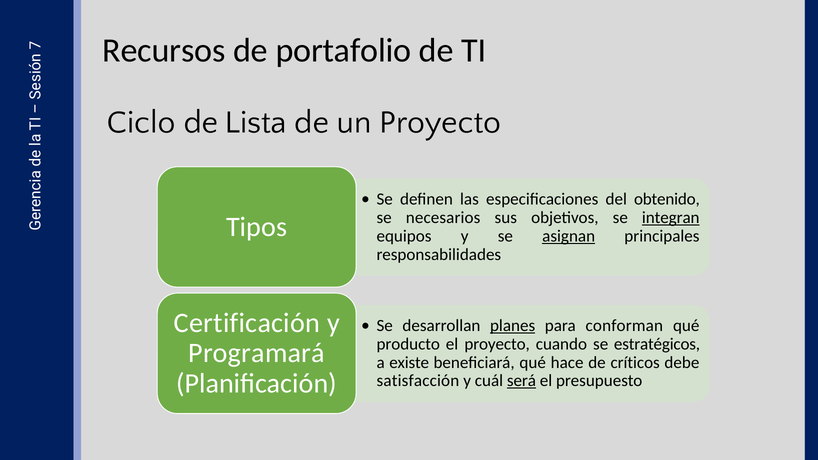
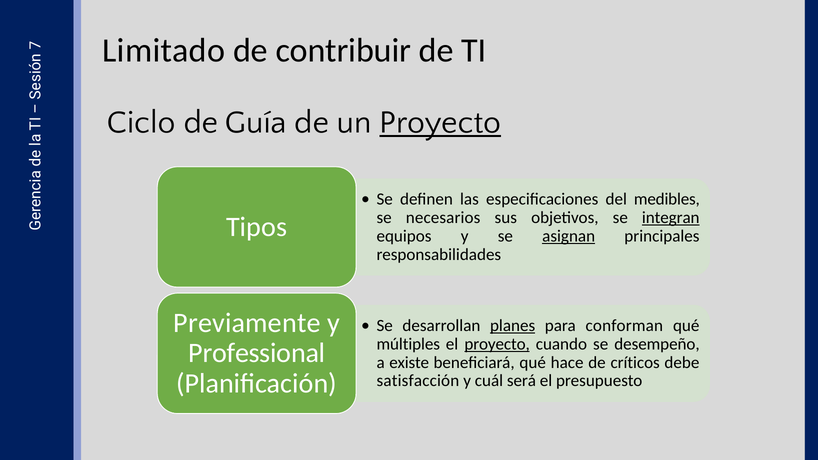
Recursos: Recursos -> Limitado
portafolio: portafolio -> contribuir
Lista: Lista -> Guía
Proyecto at (440, 122) underline: none -> present
obtenido: obtenido -> medibles
Certificación: Certificación -> Previamente
producto: producto -> múltiples
proyecto at (497, 344) underline: none -> present
estratégicos: estratégicos -> desempeño
Programará: Programará -> Professional
será underline: present -> none
